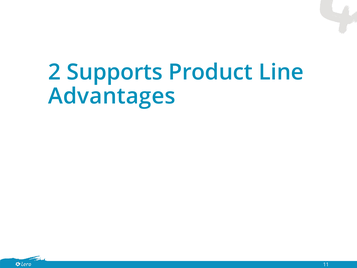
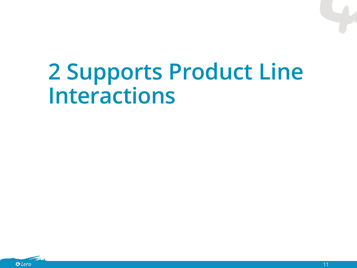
Advantages: Advantages -> Interactions
